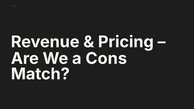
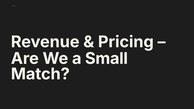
Cons: Cons -> Small
